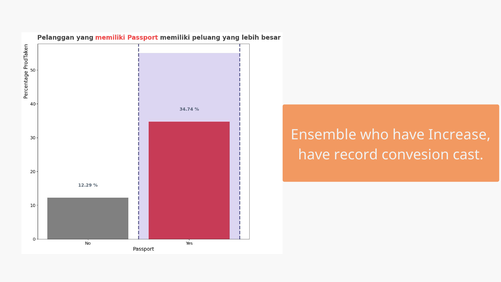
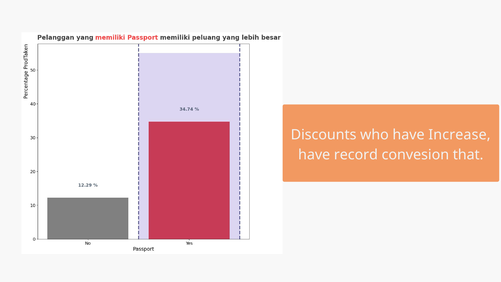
Ensemble: Ensemble -> Discounts
cast: cast -> that
